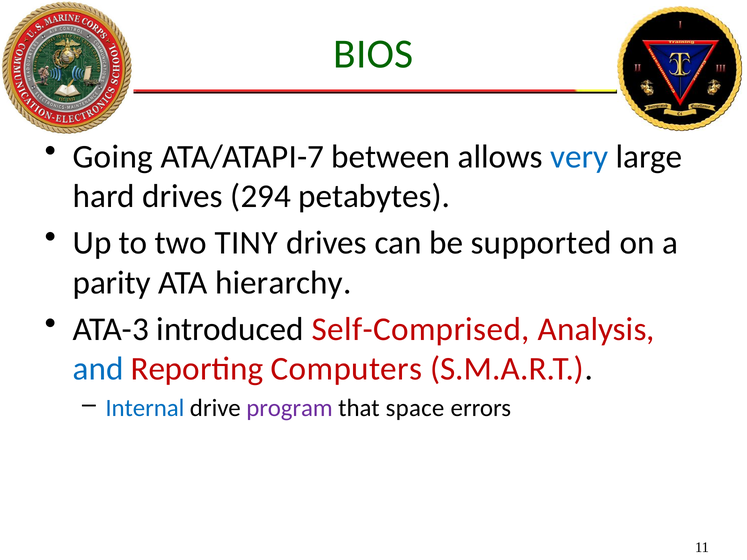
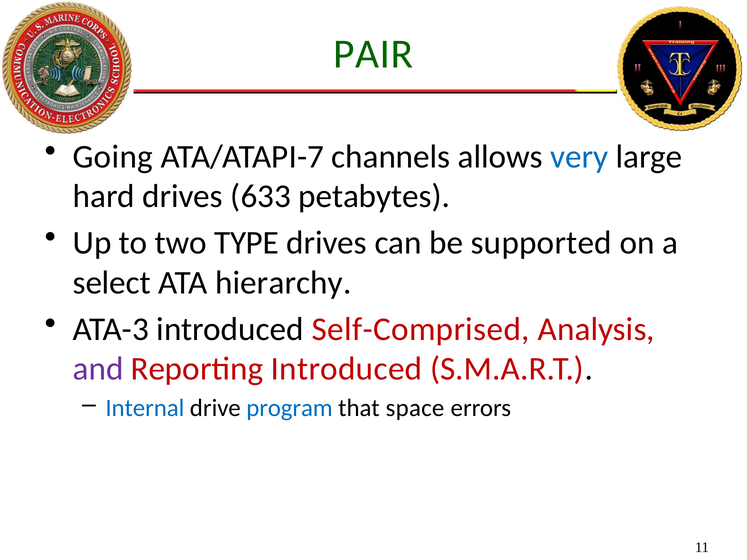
BIOS: BIOS -> PAIR
between: between -> channels
294: 294 -> 633
TINY: TINY -> TYPE
parity: parity -> select
and colour: blue -> purple
Reporting Computers: Computers -> Introduced
program colour: purple -> blue
